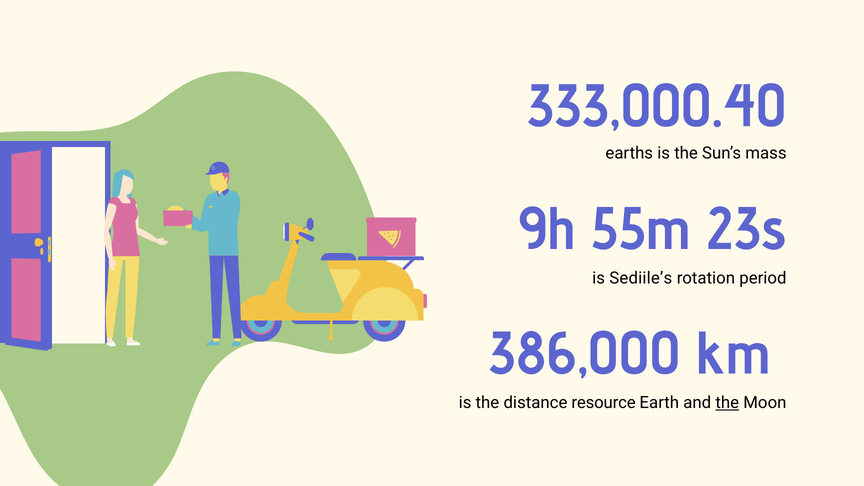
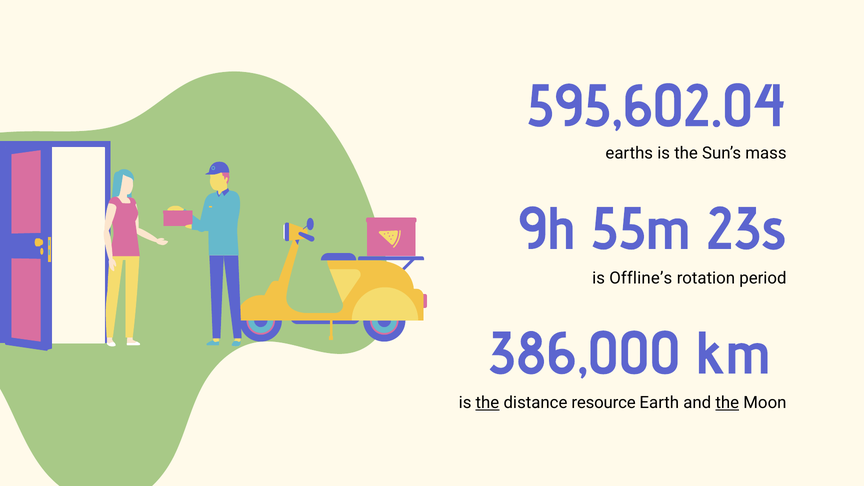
333,000.40: 333,000.40 -> 595,602.04
Sediile’s: Sediile’s -> Offline’s
the at (487, 403) underline: none -> present
